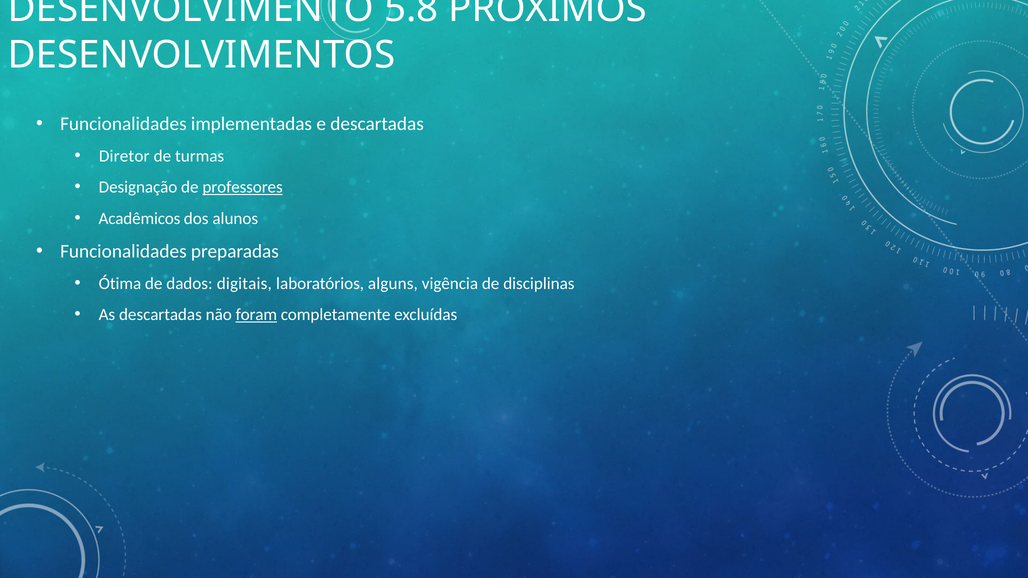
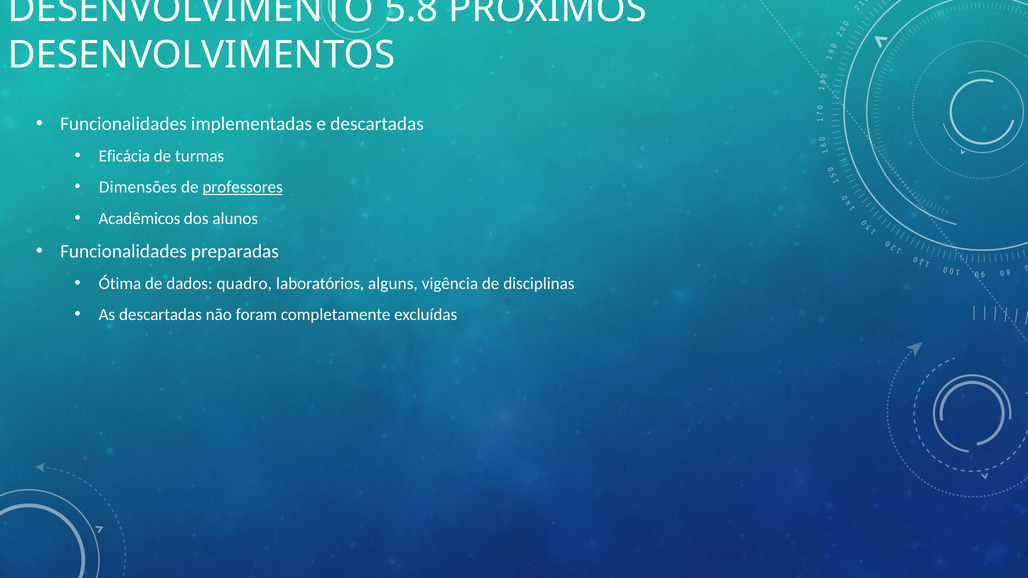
Diretor: Diretor -> Eficácia
Designação: Designação -> Dimensões
digitais: digitais -> quadro
foram underline: present -> none
